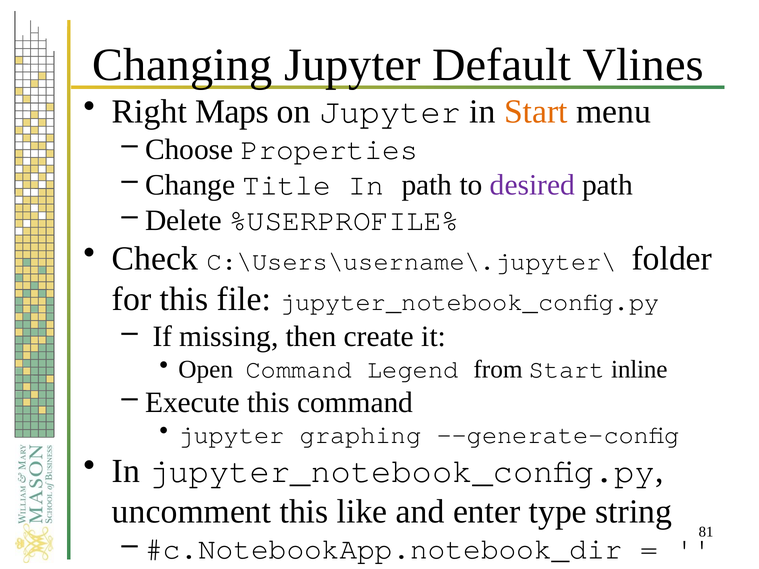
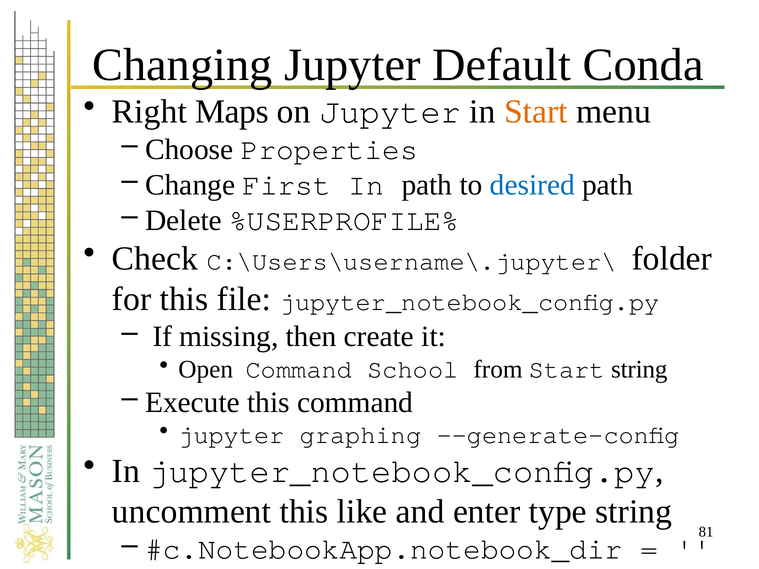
Vlines: Vlines -> Conda
Title: Title -> First
desired colour: purple -> blue
Legend: Legend -> School
Start inline: inline -> string
